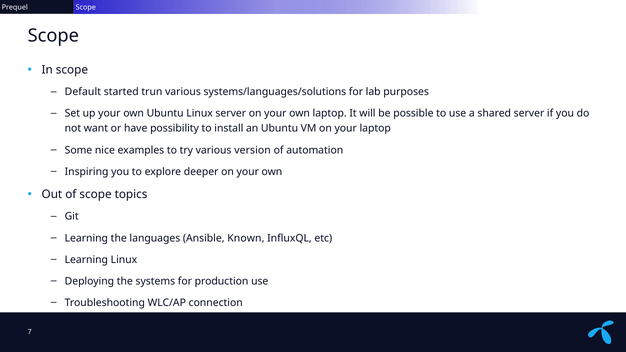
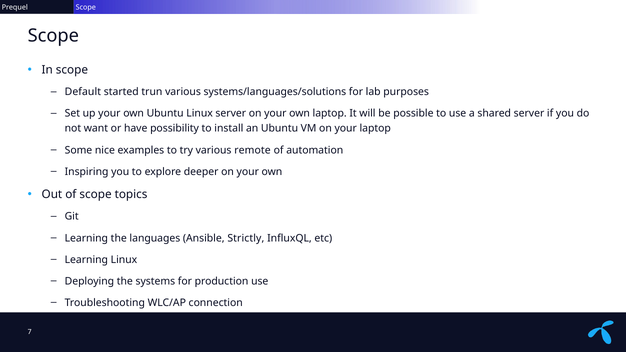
version: version -> remote
Known: Known -> Strictly
